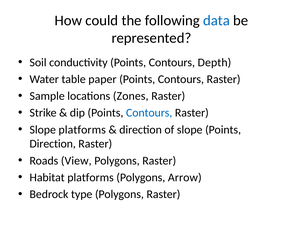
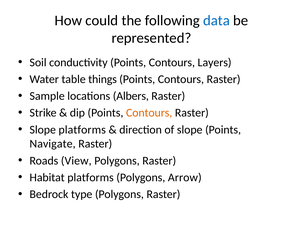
Depth: Depth -> Layers
paper: paper -> things
Zones: Zones -> Albers
Contours at (149, 113) colour: blue -> orange
Direction at (53, 144): Direction -> Navigate
